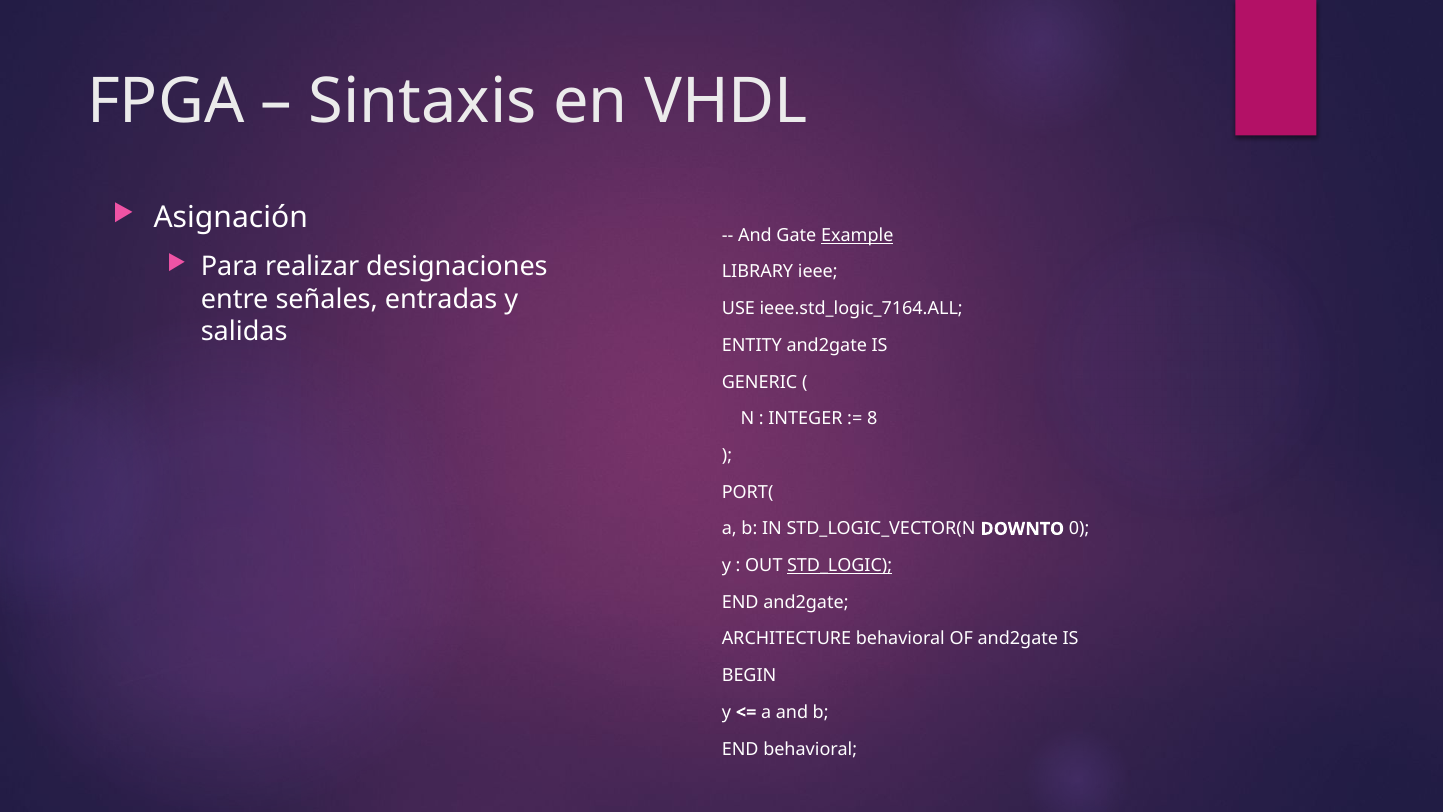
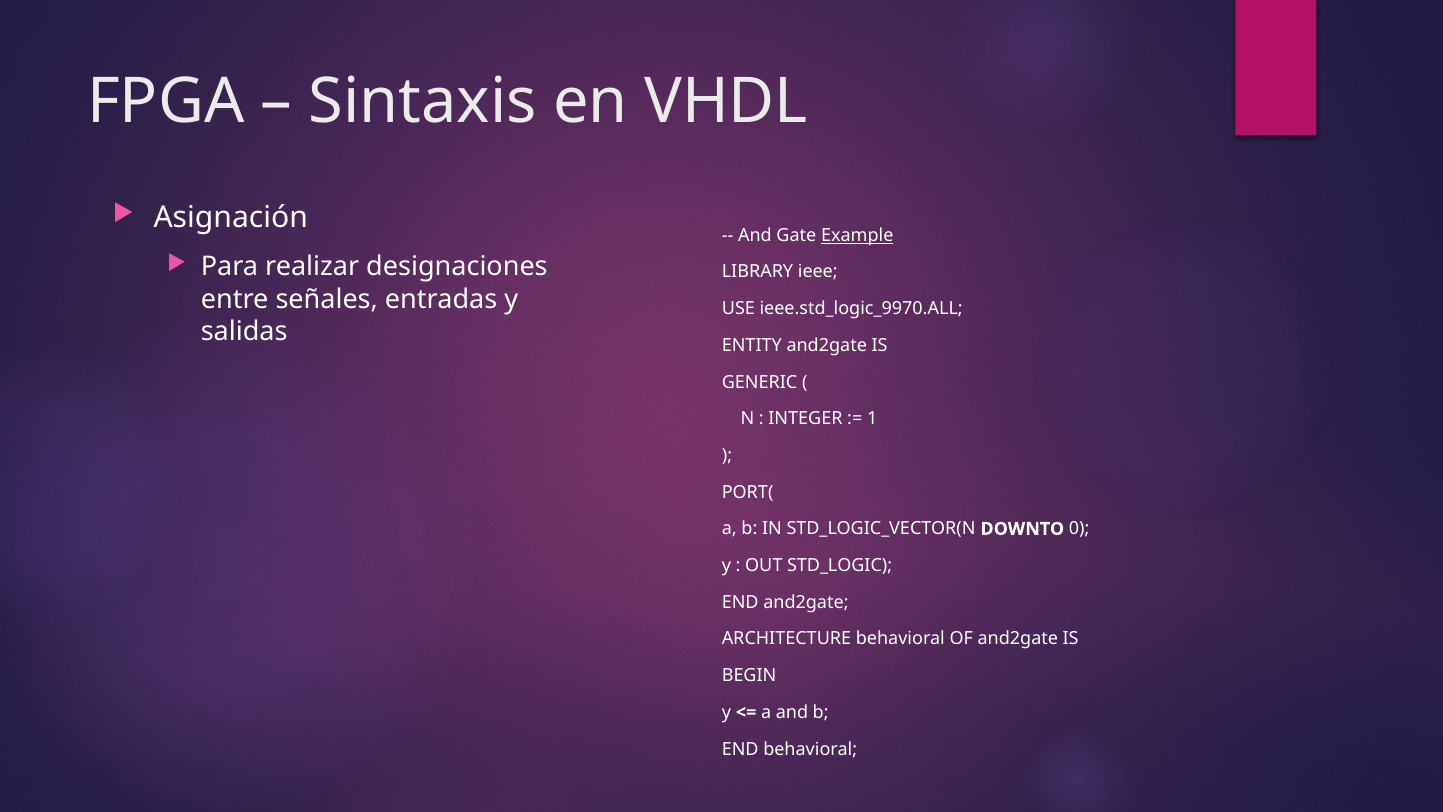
ieee.std_logic_7164.ALL: ieee.std_logic_7164.ALL -> ieee.std_logic_9970.ALL
8: 8 -> 1
STD_LOGIC underline: present -> none
